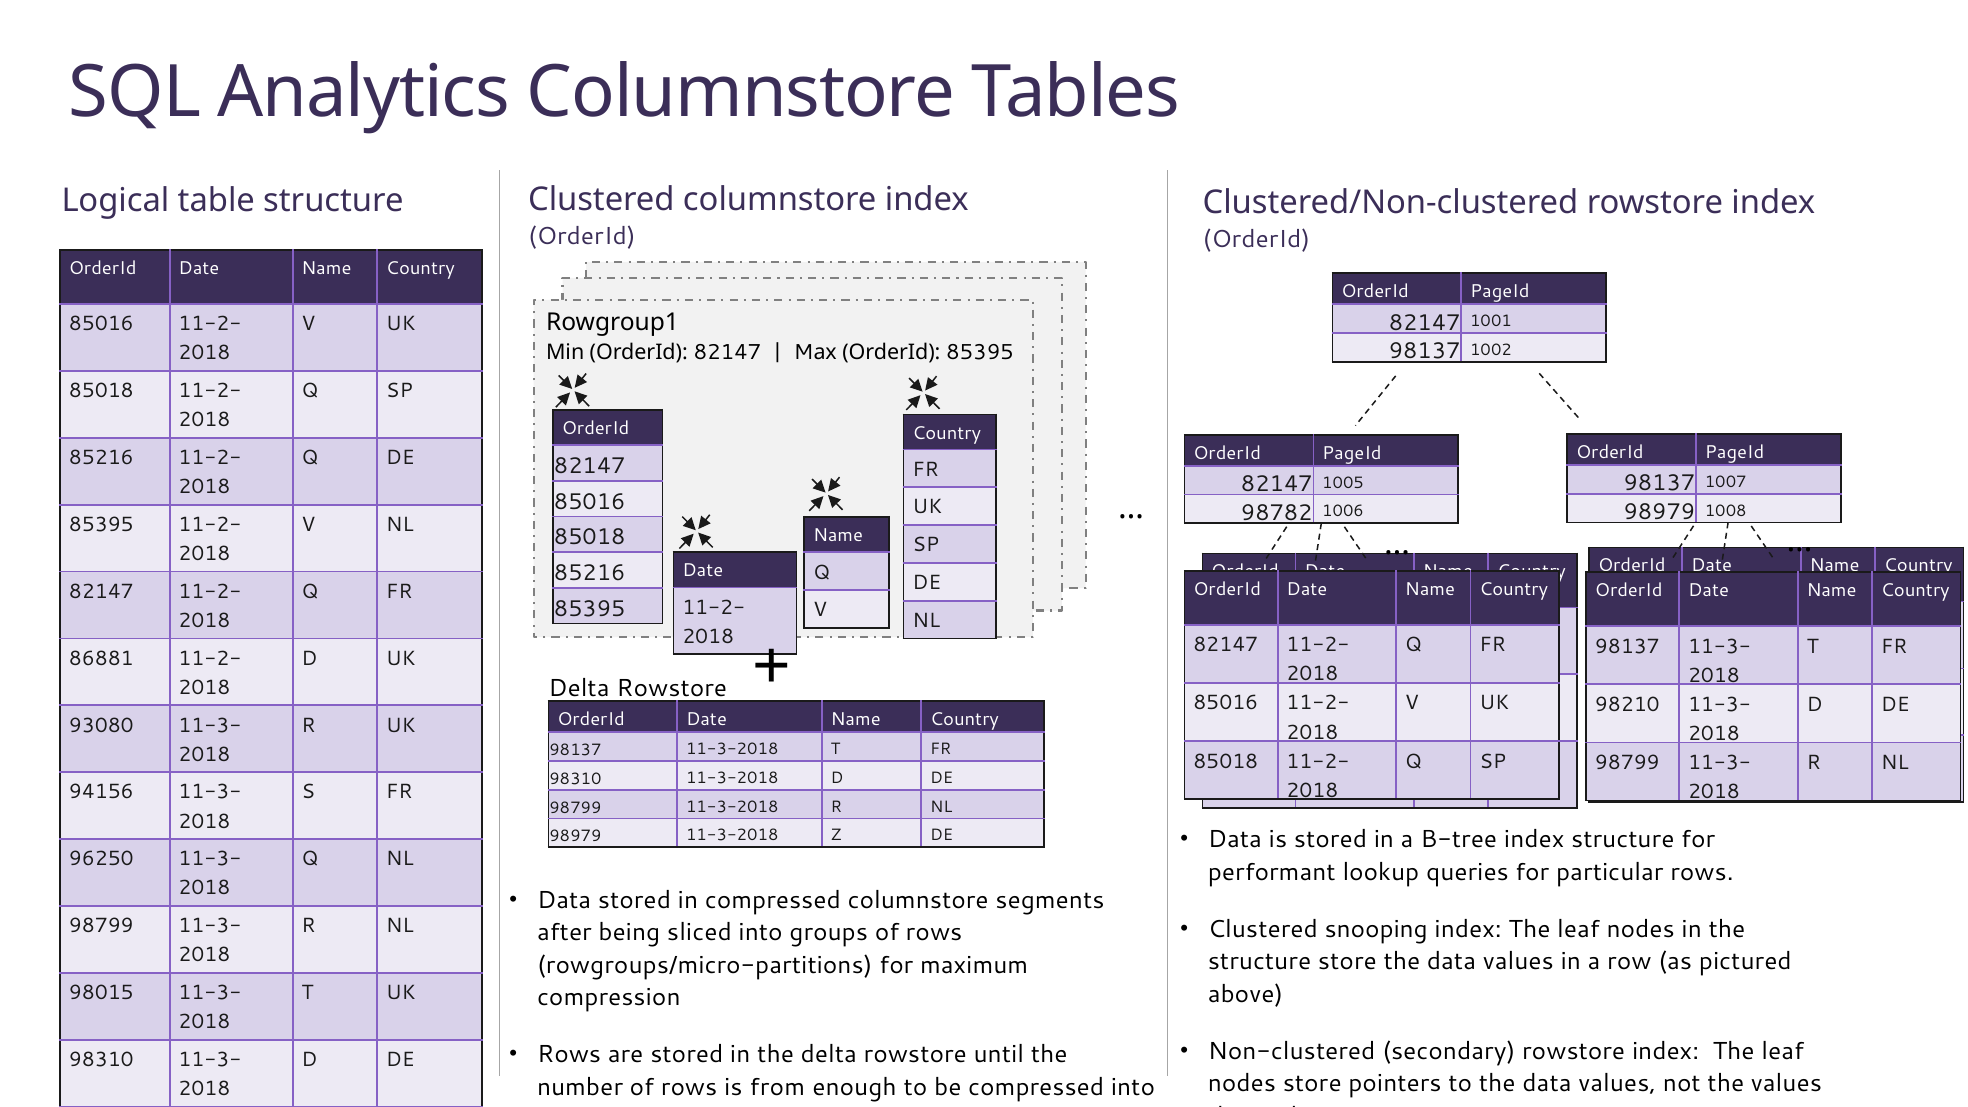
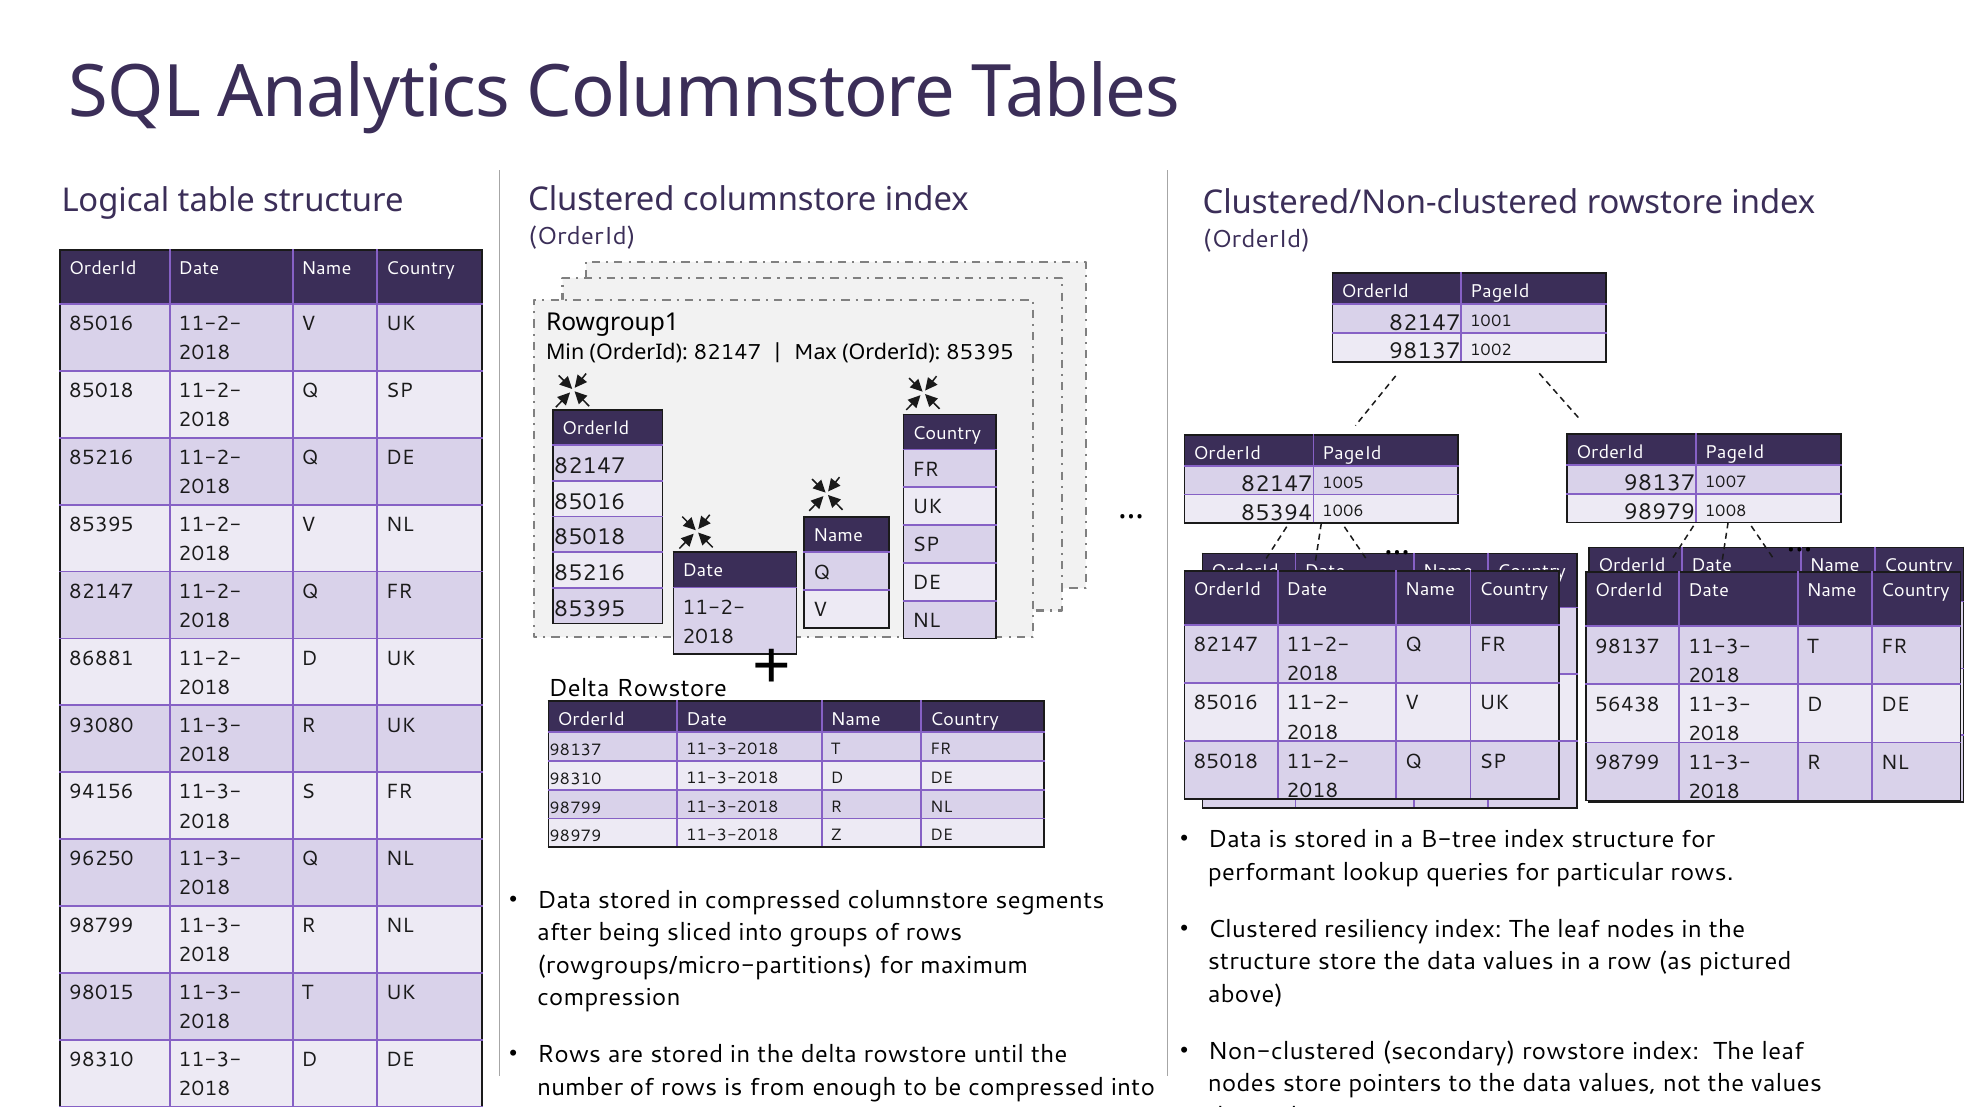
98782: 98782 -> 85394
98210: 98210 -> 56438
snooping: snooping -> resiliency
